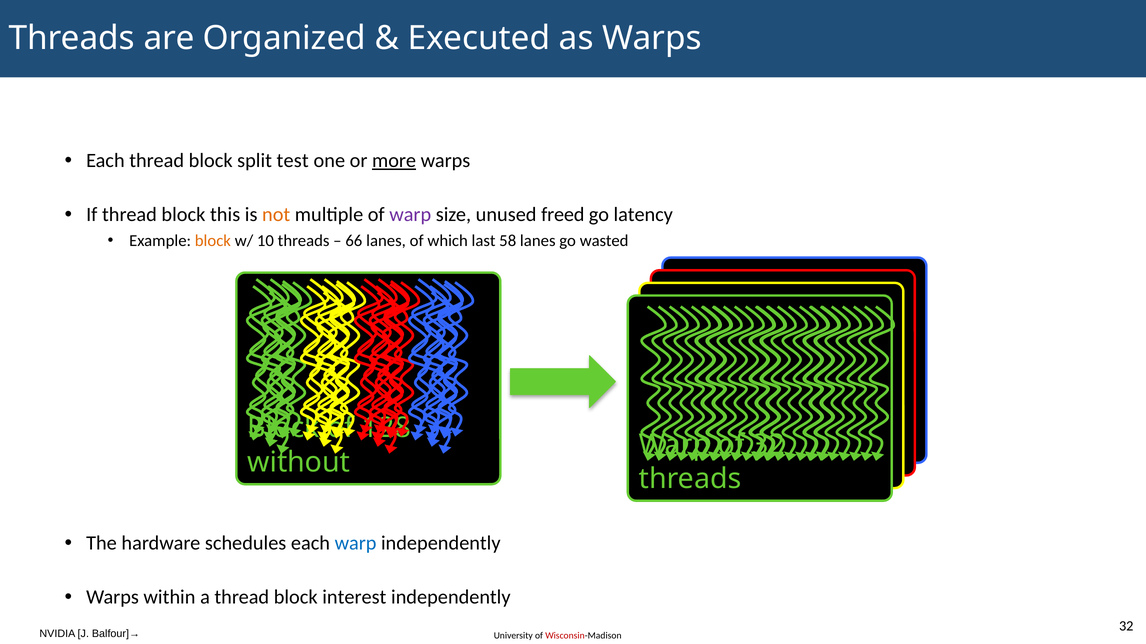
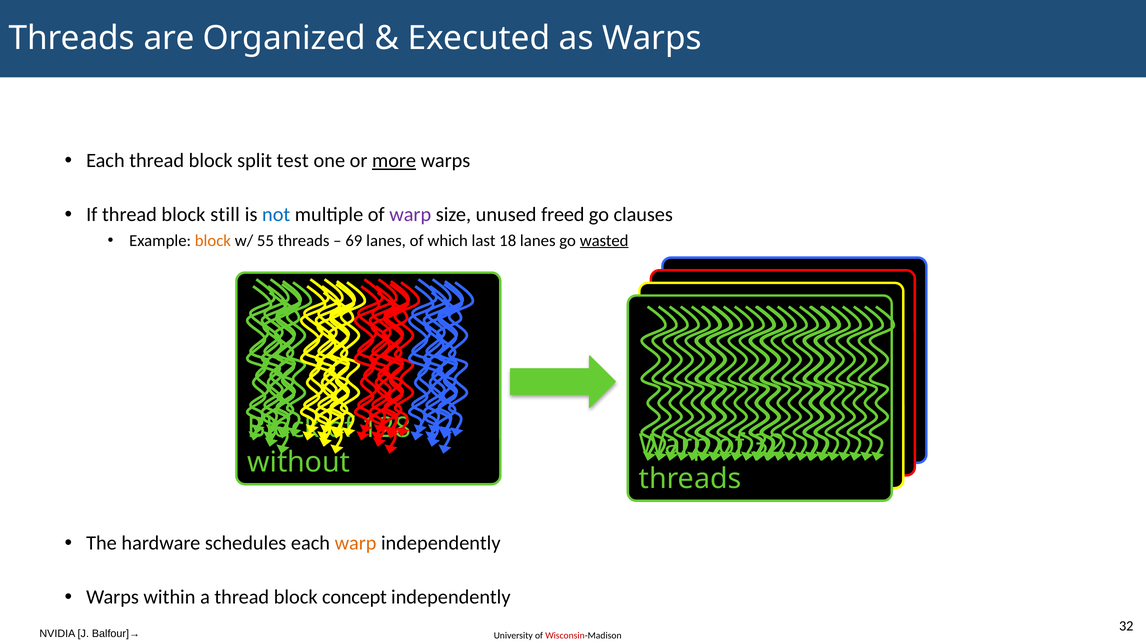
this: this -> still
not colour: orange -> blue
latency: latency -> clauses
10: 10 -> 55
66: 66 -> 69
58: 58 -> 18
wasted underline: none -> present
warp at (356, 544) colour: blue -> orange
interest: interest -> concept
